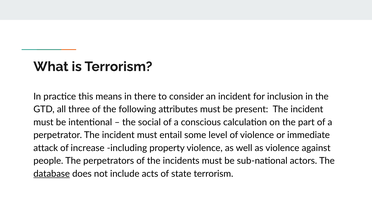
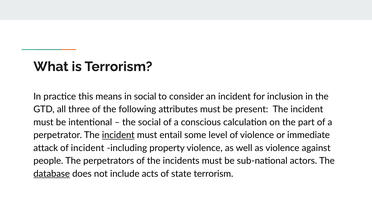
in there: there -> social
incident at (118, 135) underline: none -> present
of increase: increase -> incident
